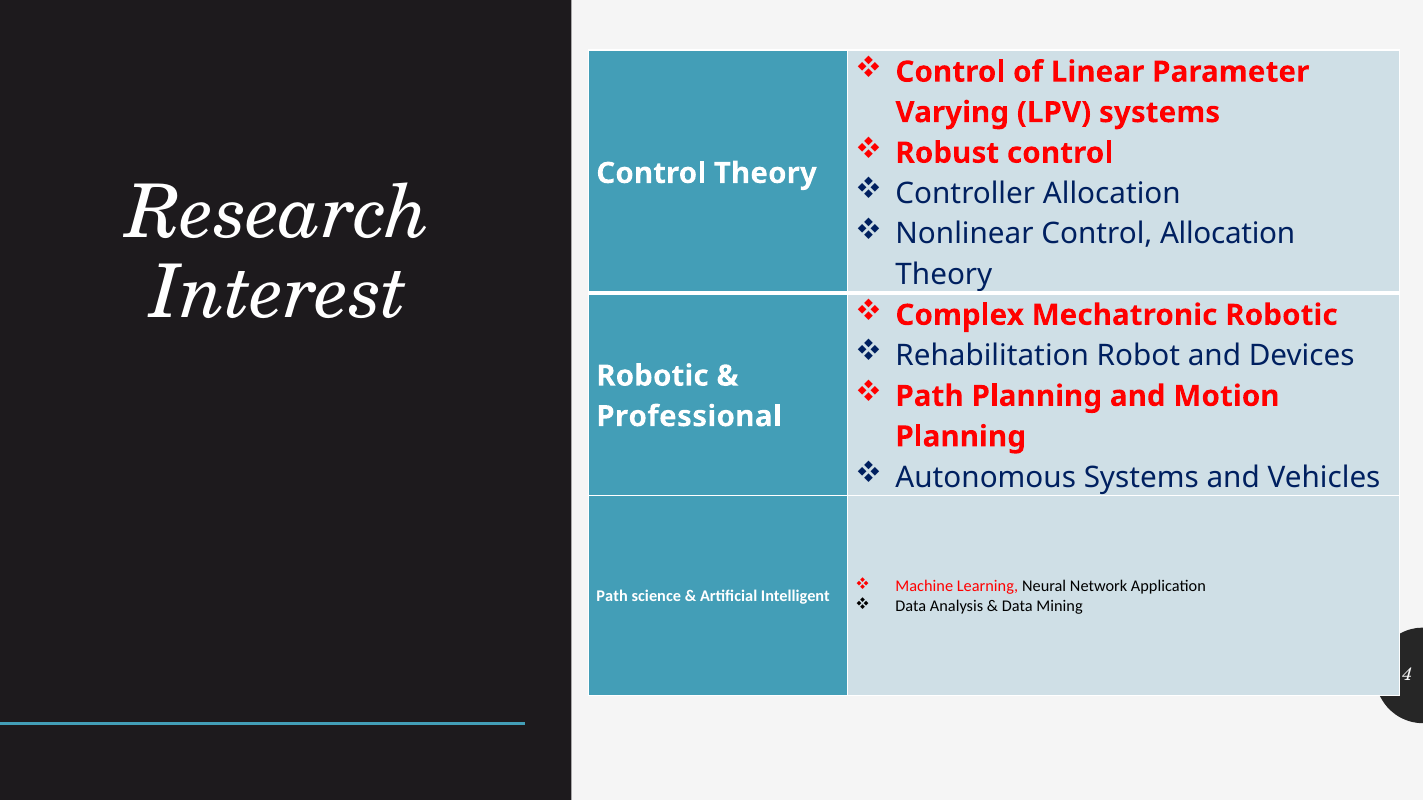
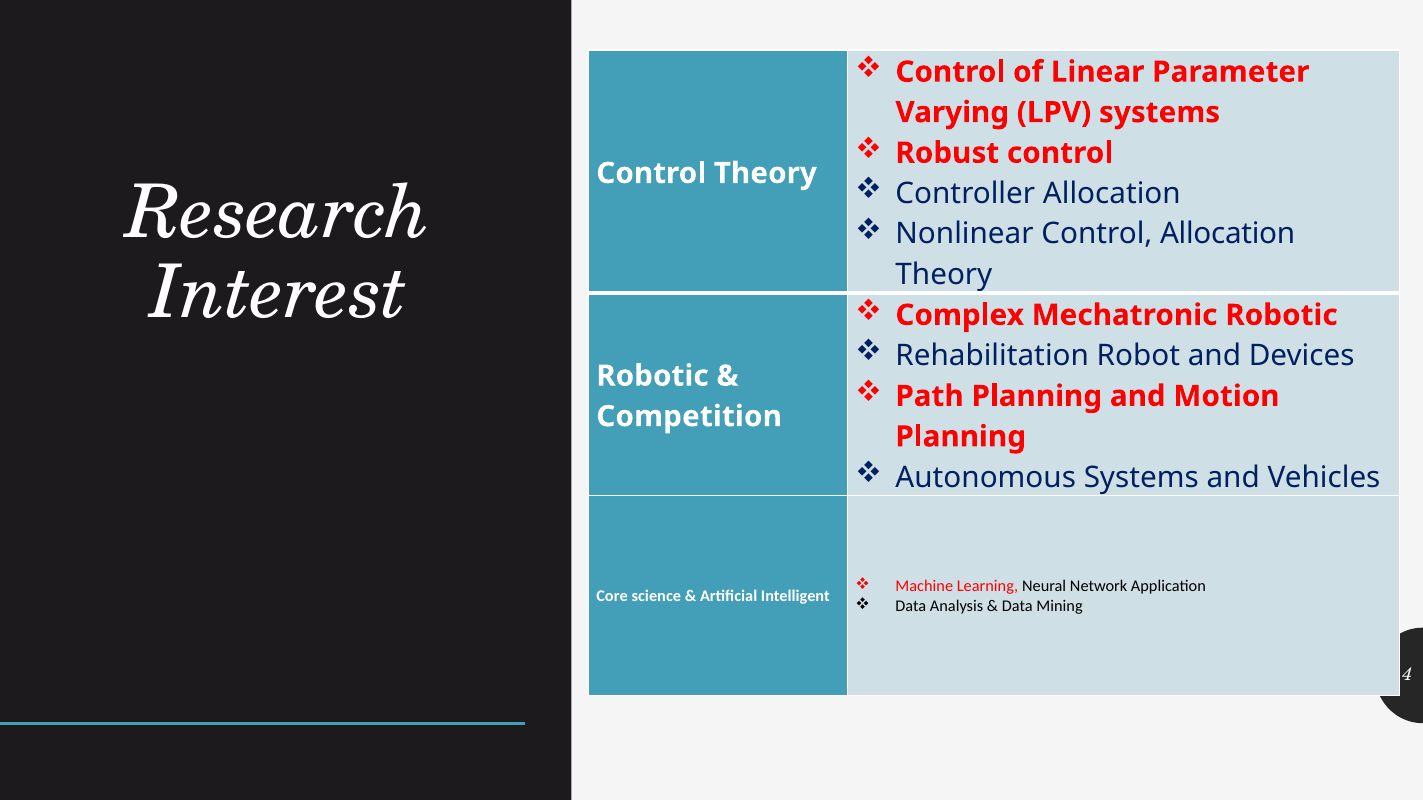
Professional: Professional -> Competition
Path at (612, 596): Path -> Core
